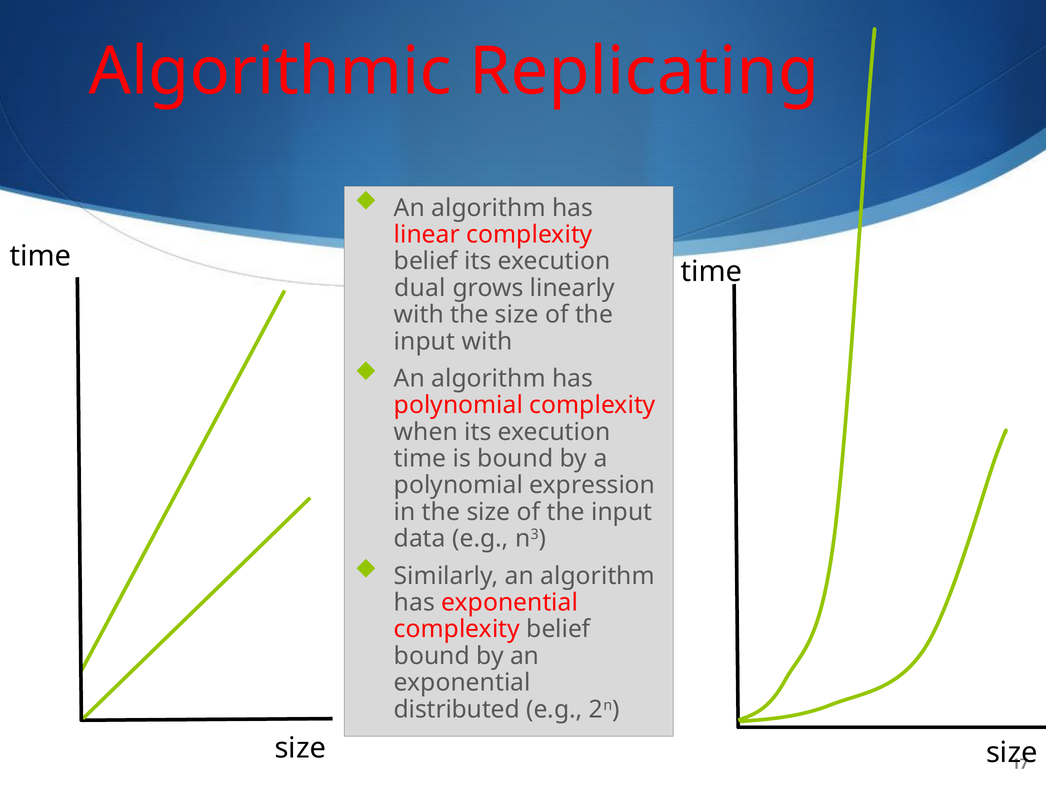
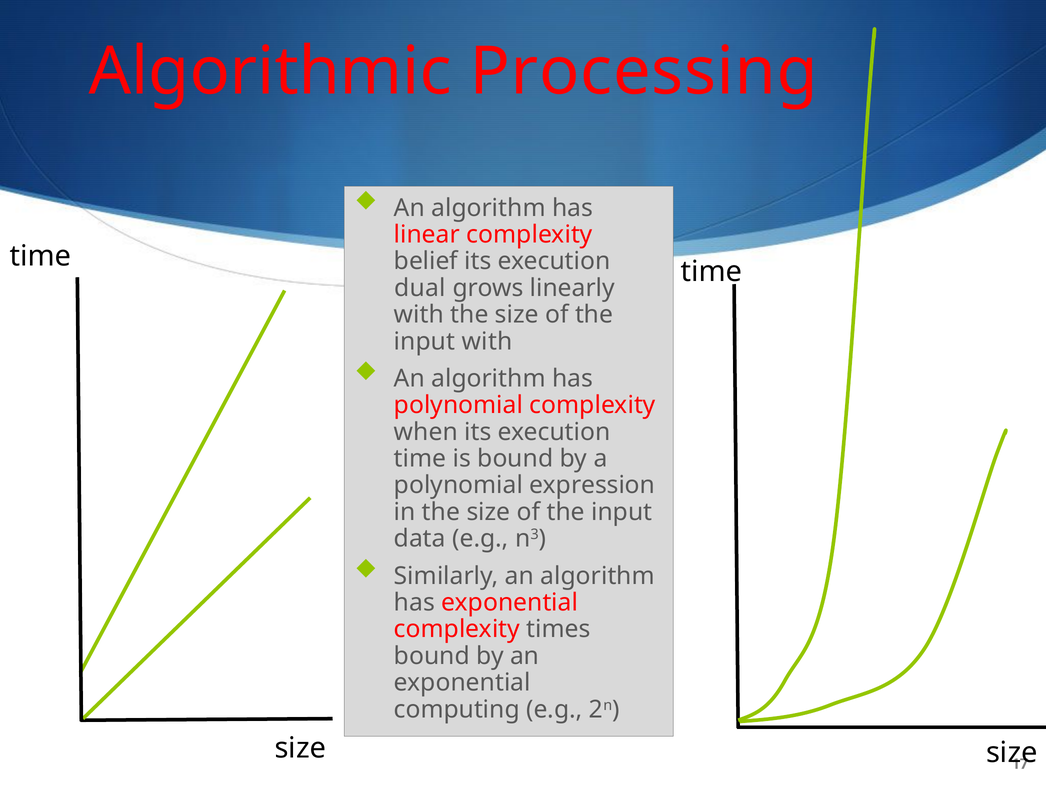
Replicating: Replicating -> Processing
belief at (558, 629): belief -> times
distributed: distributed -> computing
